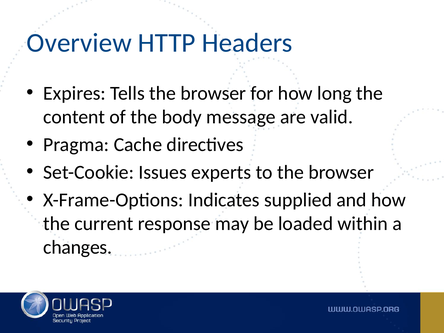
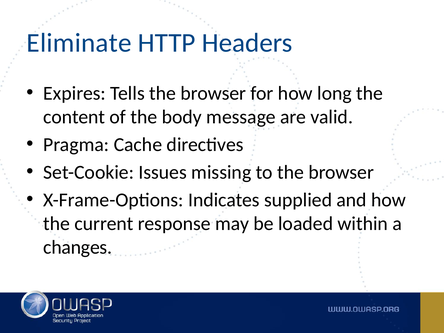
Overview: Overview -> Eliminate
experts: experts -> missing
